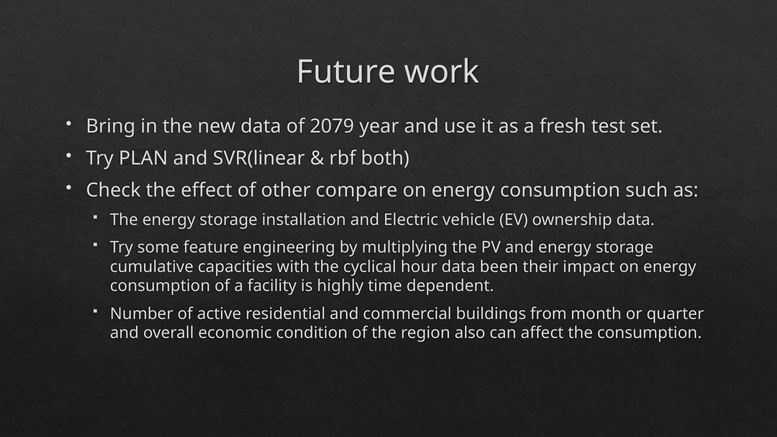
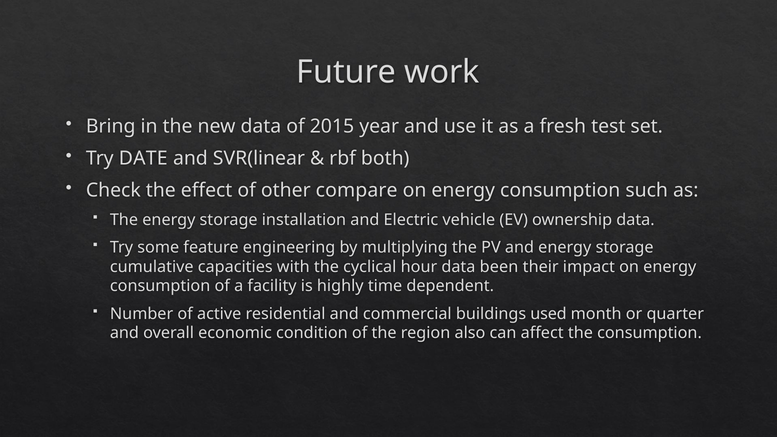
2079: 2079 -> 2015
PLAN: PLAN -> DATE
from: from -> used
